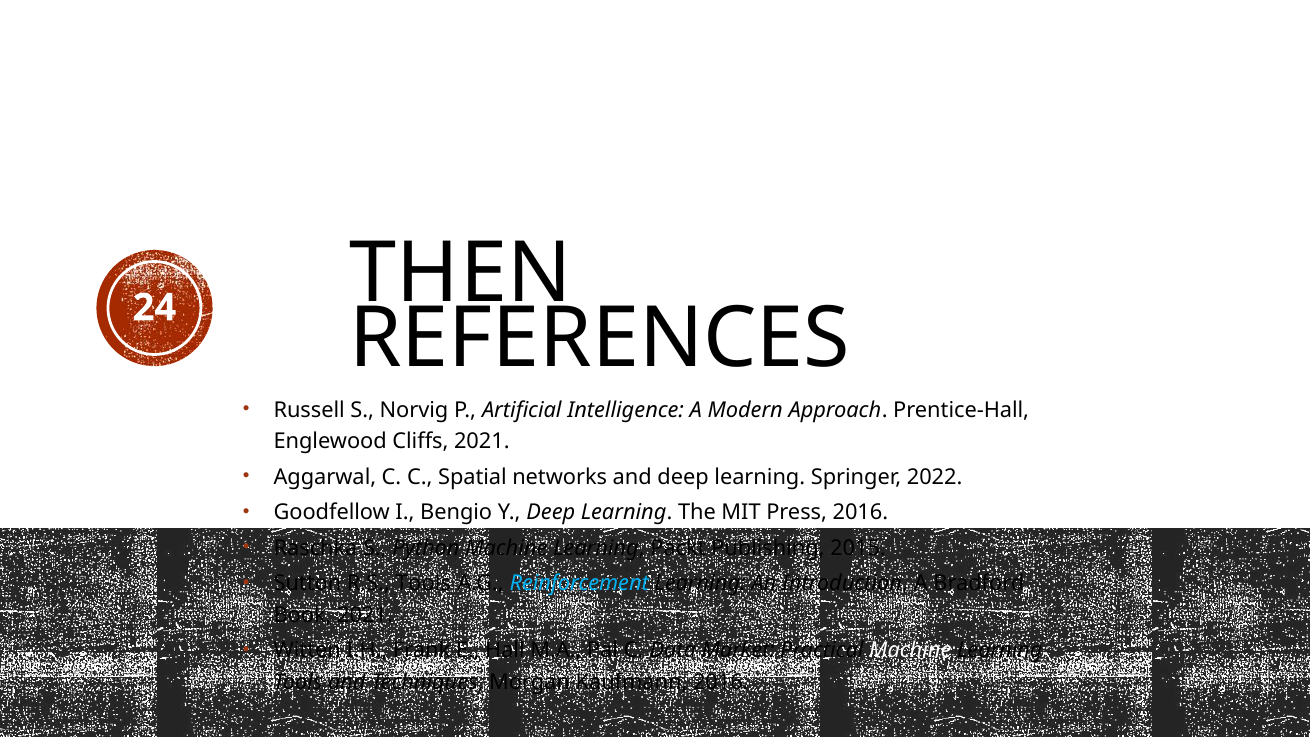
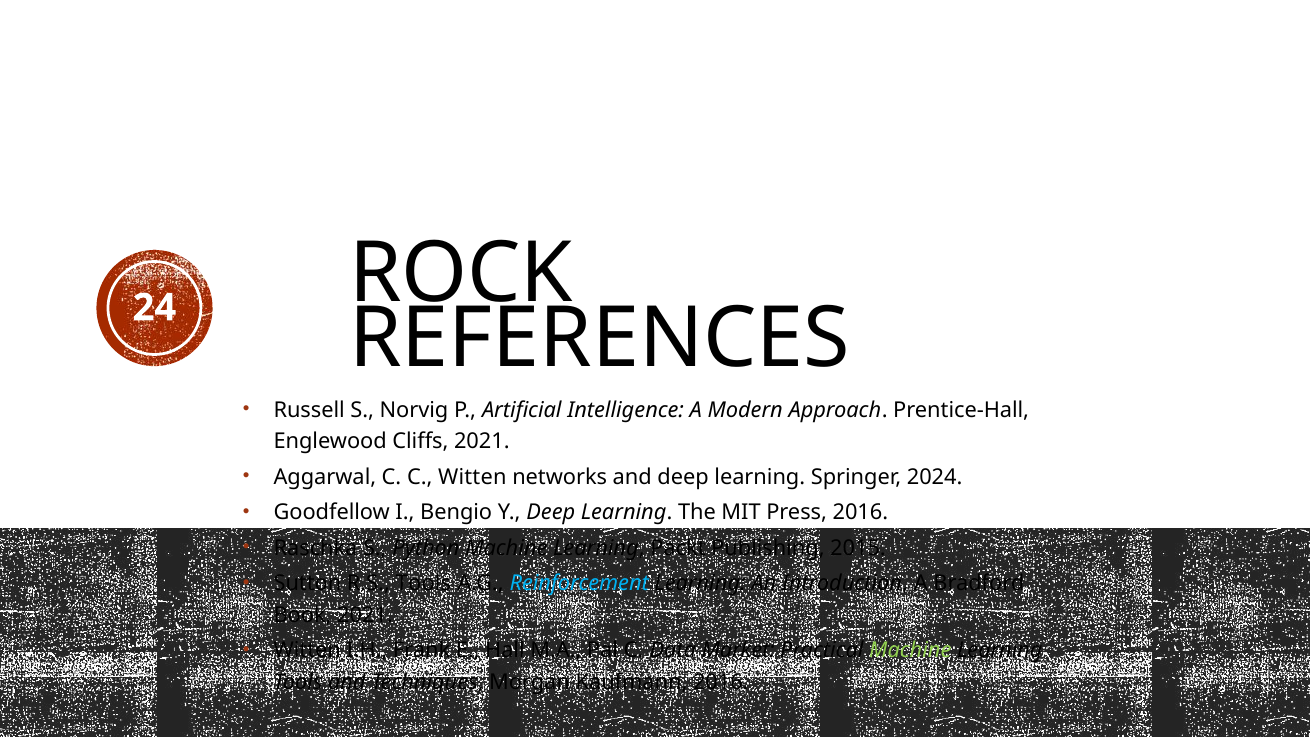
THEN: THEN -> ROCK
C Spatial: Spatial -> Witten
2022: 2022 -> 2024
Machine at (910, 650) colour: white -> light green
